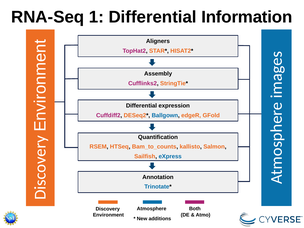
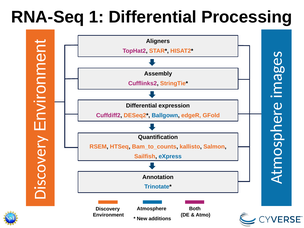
Information: Information -> Processing
